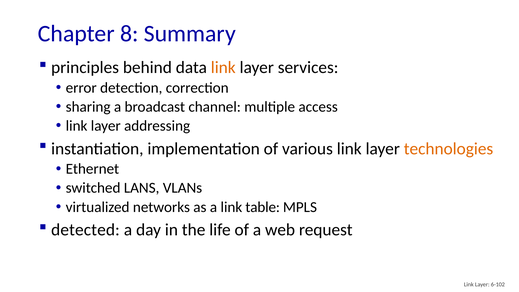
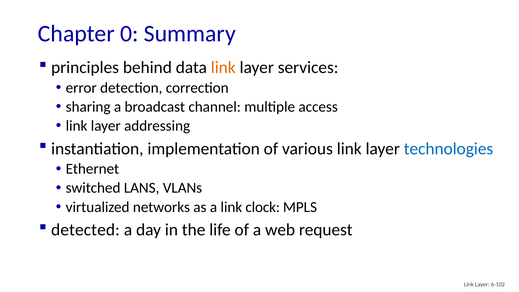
8: 8 -> 0
technologies colour: orange -> blue
table: table -> clock
